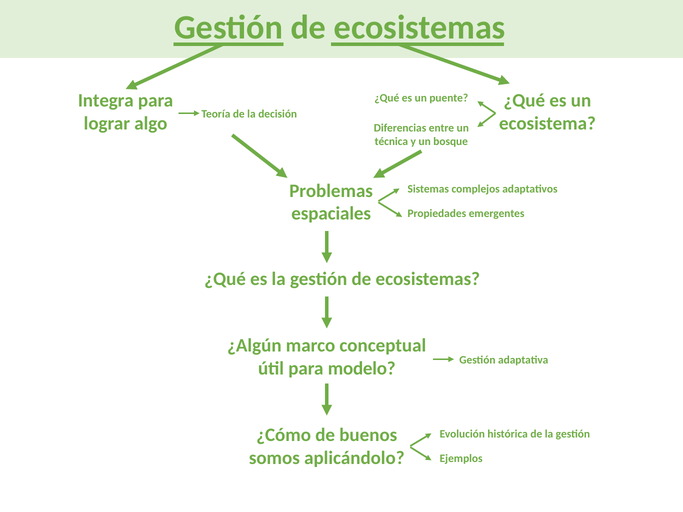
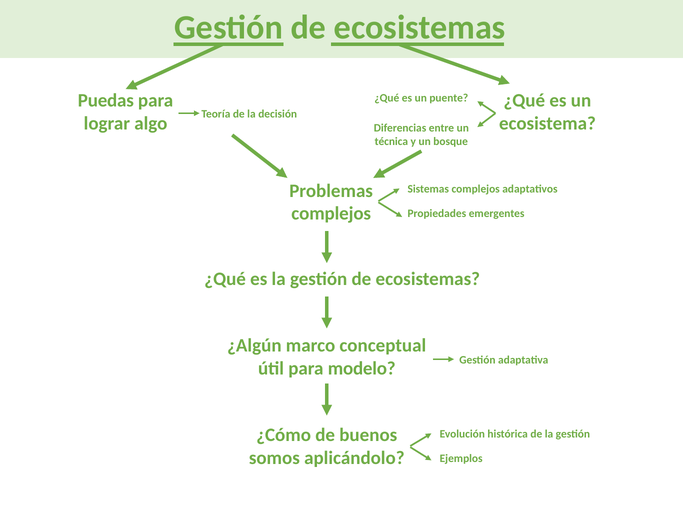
Integra: Integra -> Puedas
espaciales at (331, 214): espaciales -> complejos
